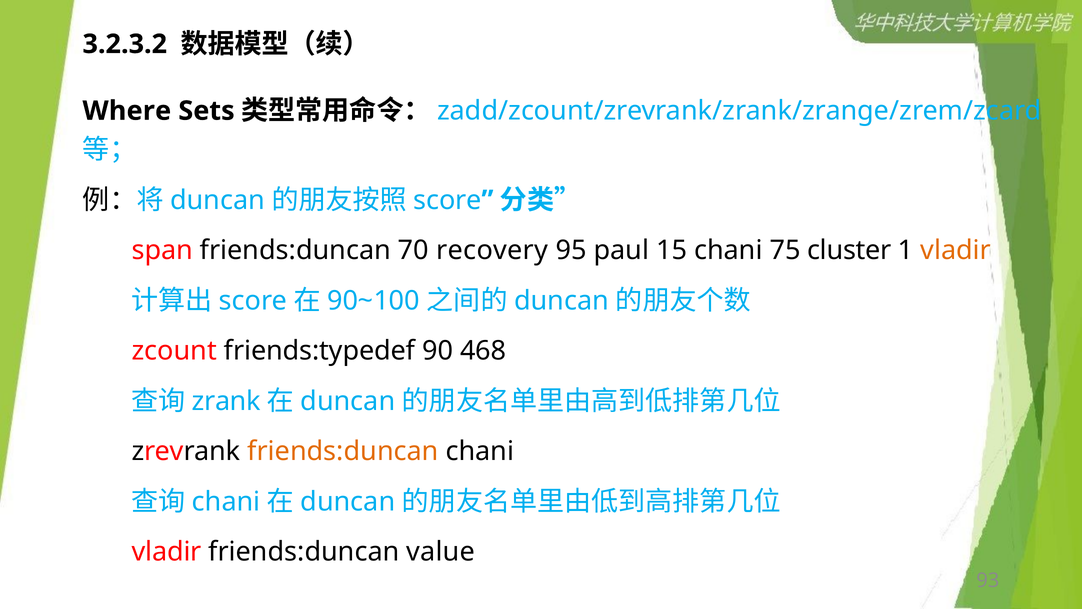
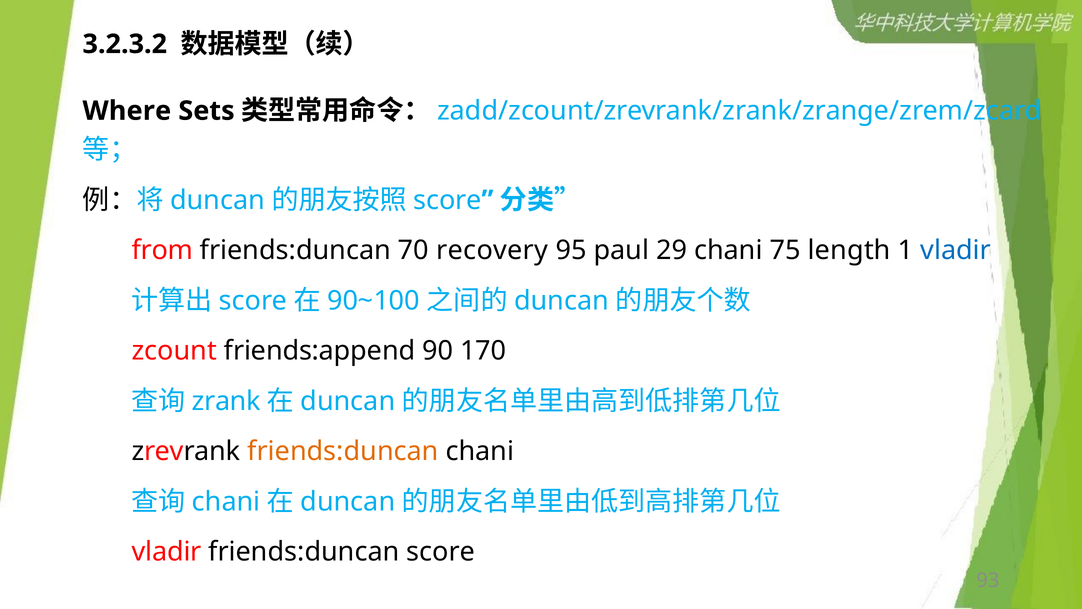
span: span -> from
15: 15 -> 29
cluster: cluster -> length
vladir at (956, 250) colour: orange -> blue
friends:typedef: friends:typedef -> friends:append
468: 468 -> 170
friends:duncan value: value -> score
